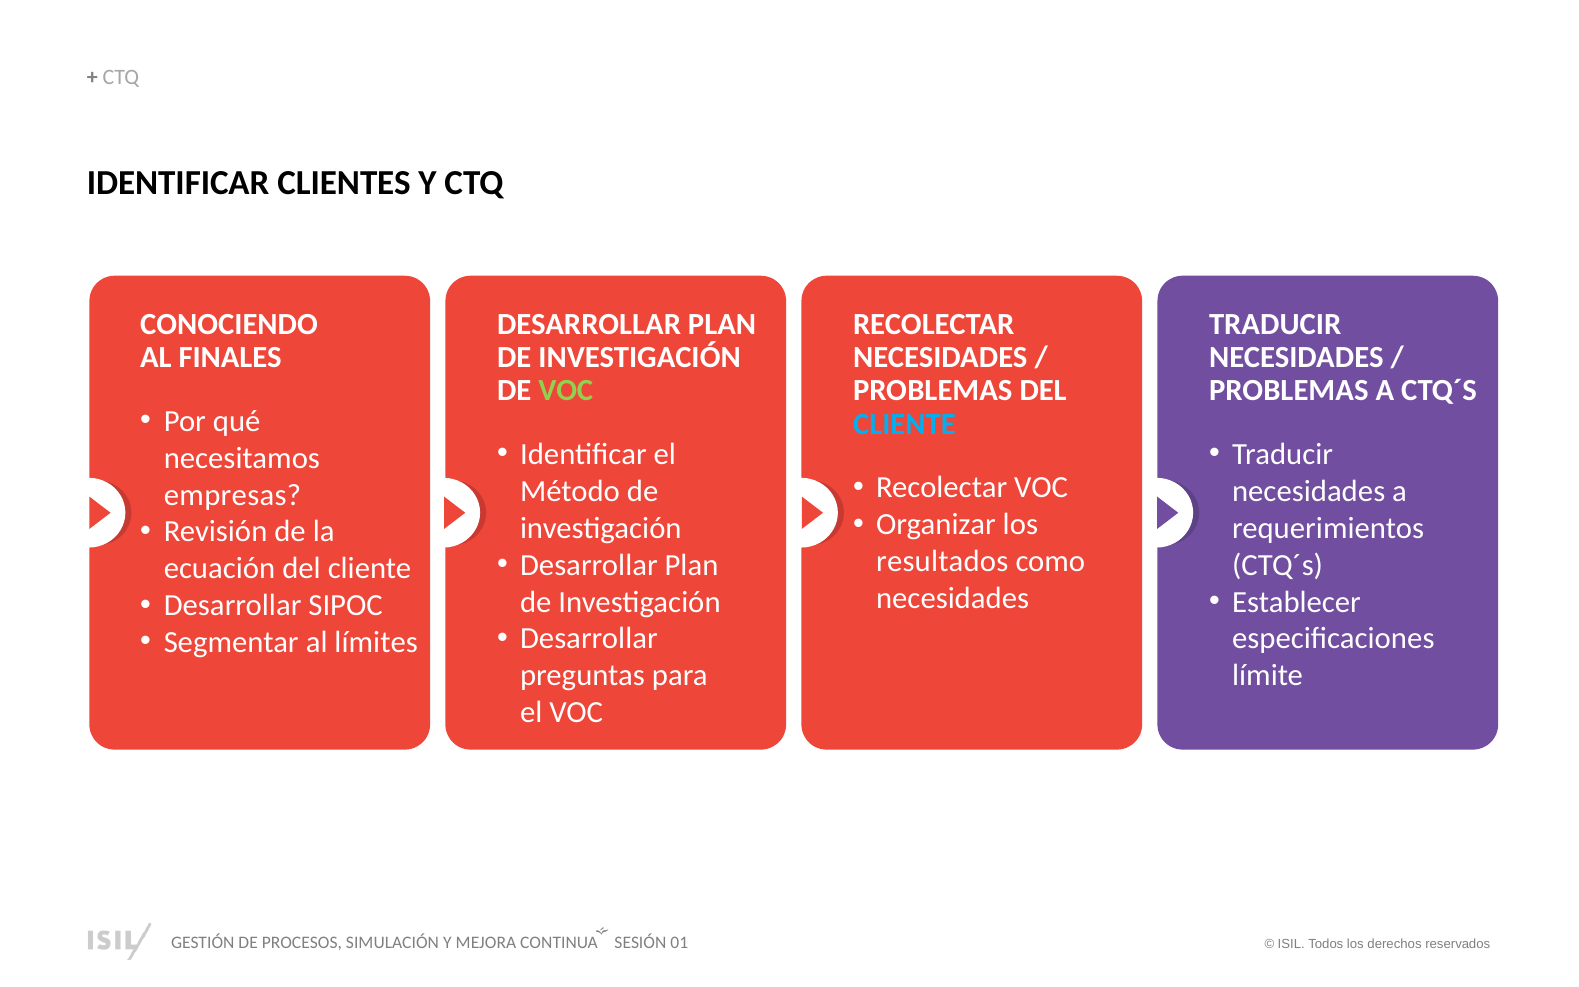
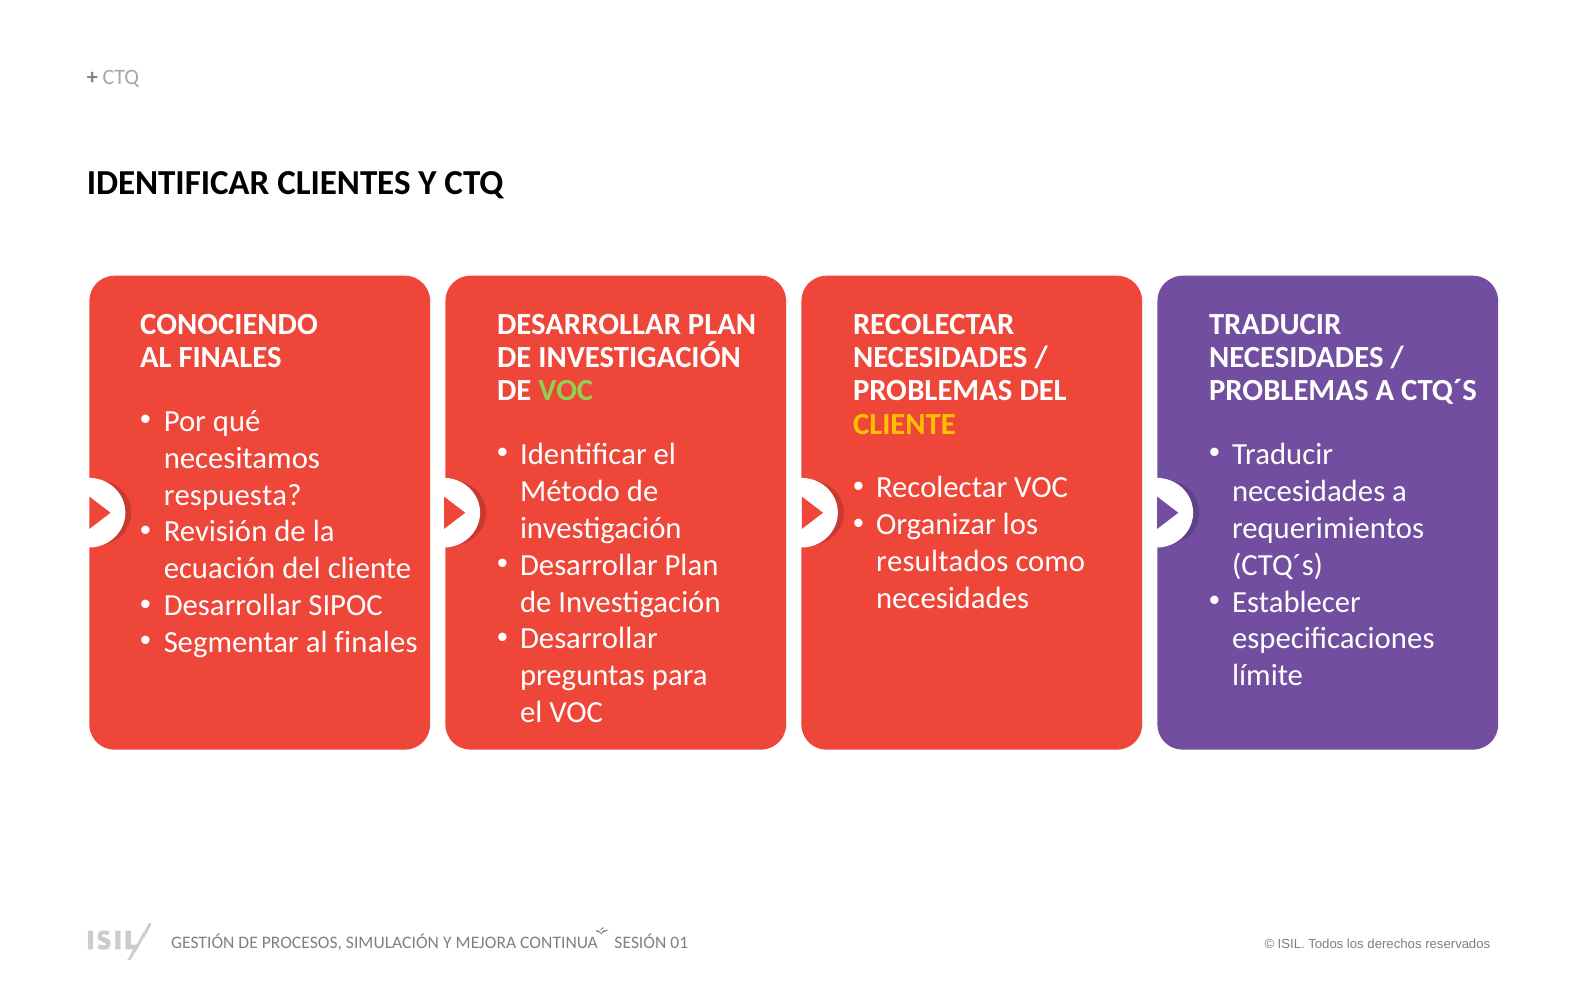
CLIENTE at (904, 424) colour: light blue -> yellow
empresas: empresas -> respuesta
Segmentar al límites: límites -> finales
